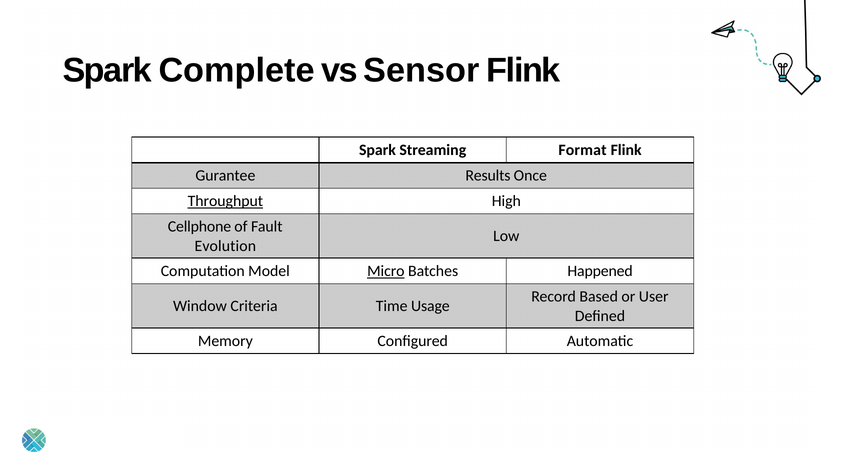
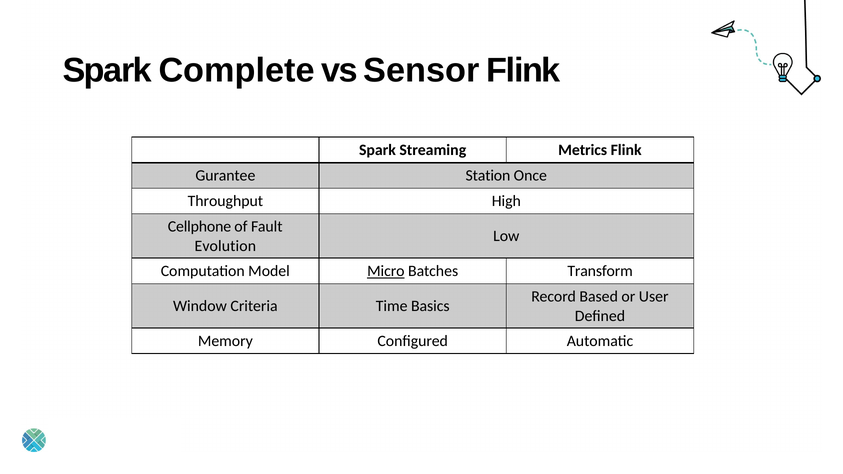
Format: Format -> Metrics
Results: Results -> Station
Throughput underline: present -> none
Happened: Happened -> Transform
Usage: Usage -> Basics
